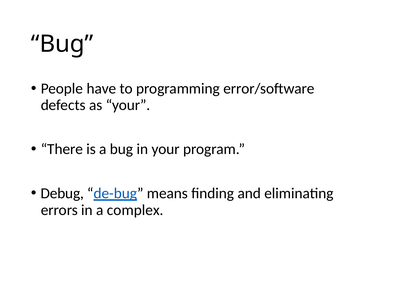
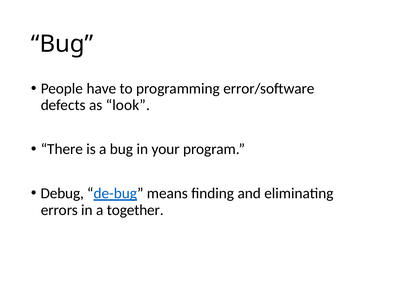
as your: your -> look
complex: complex -> together
